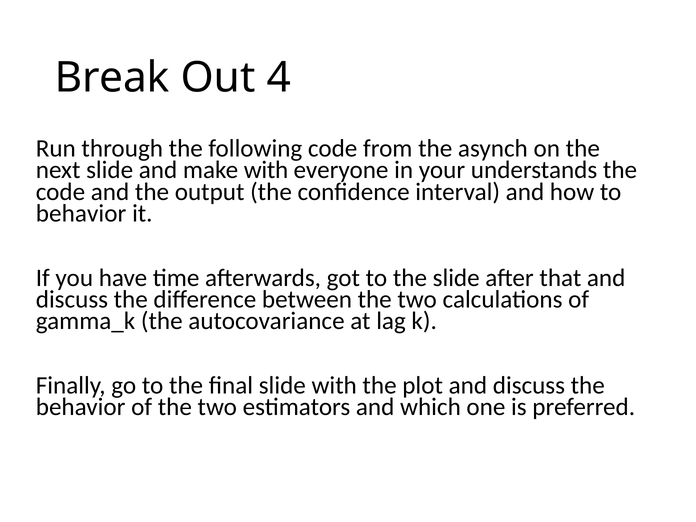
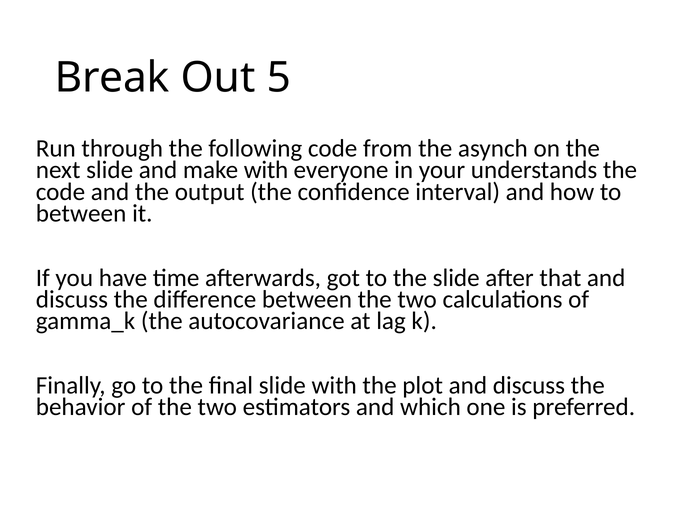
4: 4 -> 5
behavior at (81, 213): behavior -> between
